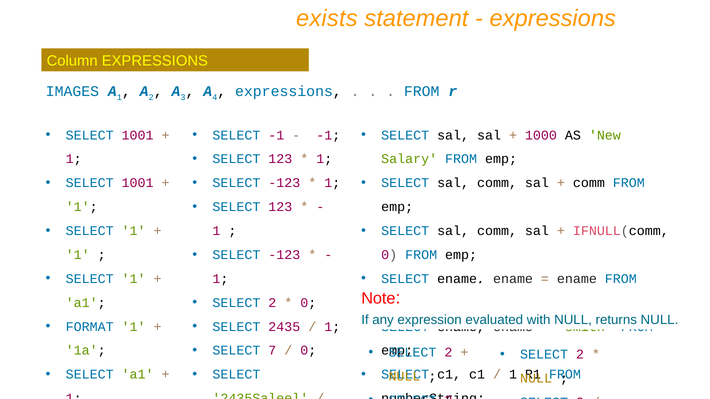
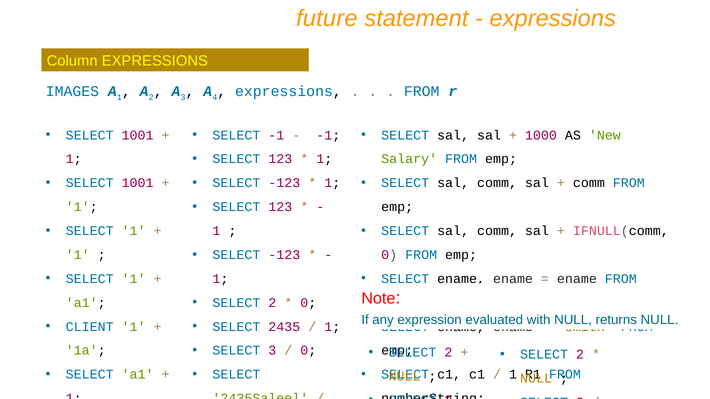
exists: exists -> future
FORMAT: FORMAT -> CLIENT
SELECT 7: 7 -> 3
